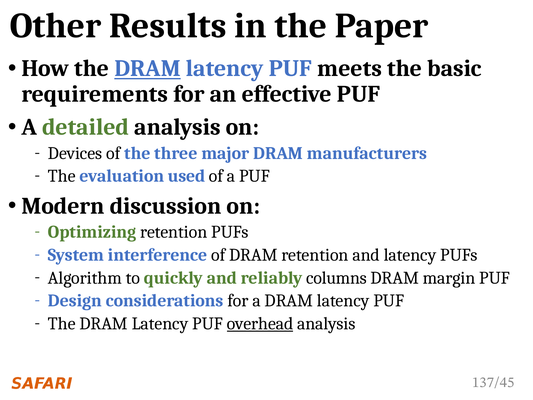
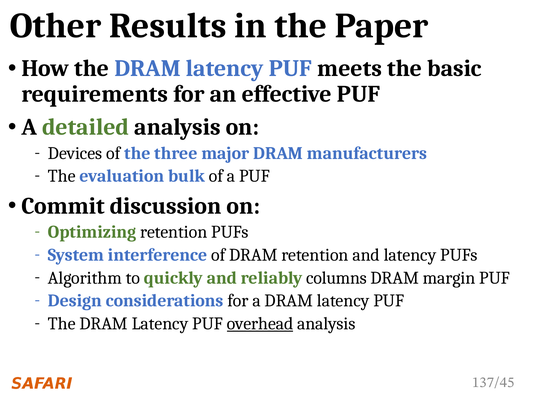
DRAM at (148, 68) underline: present -> none
used: used -> bulk
Modern: Modern -> Commit
